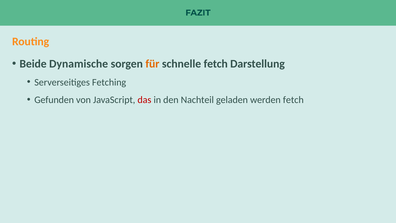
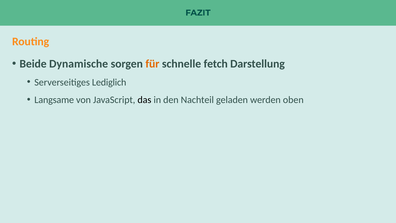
Fetching: Fetching -> Lediglich
Gefunden: Gefunden -> Langsame
das colour: red -> black
werden fetch: fetch -> oben
